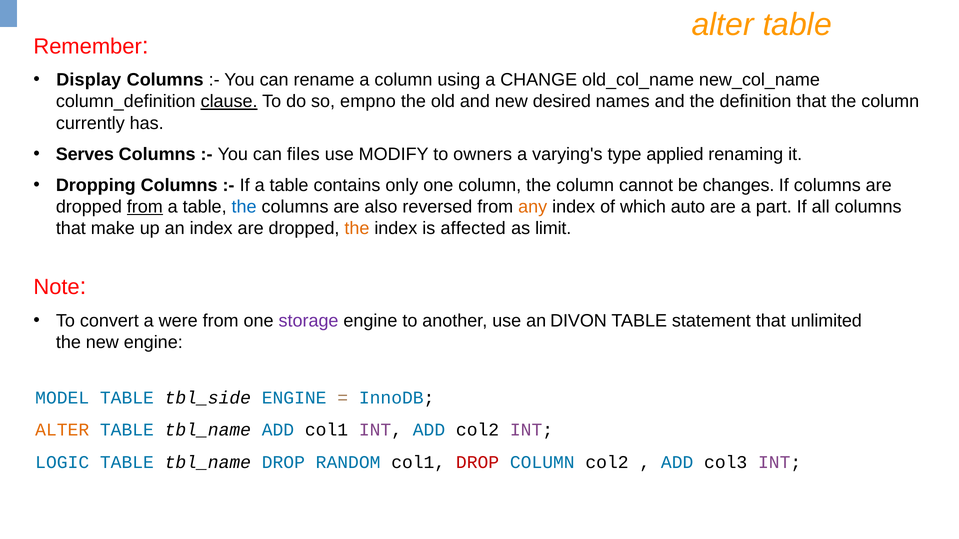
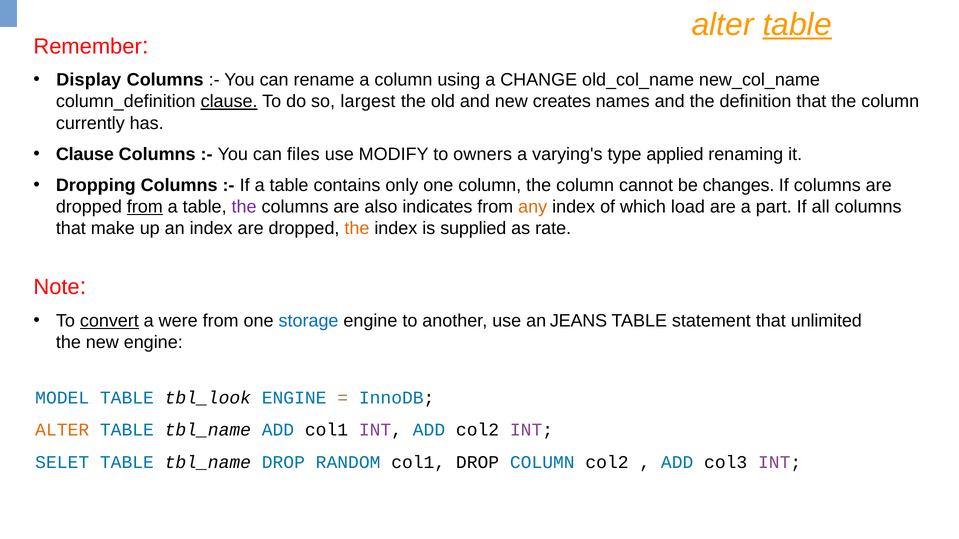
table at (797, 25) underline: none -> present
empno: empno -> largest
desired: desired -> creates
Serves at (85, 154): Serves -> Clause
the at (244, 207) colour: blue -> purple
reversed: reversed -> indicates
auto: auto -> load
affected: affected -> supplied
limit: limit -> rate
convert underline: none -> present
storage colour: purple -> blue
DIVON: DIVON -> JEANS
tbl_side: tbl_side -> tbl_look
LOGIC: LOGIC -> SELET
DROP at (478, 463) colour: red -> black
